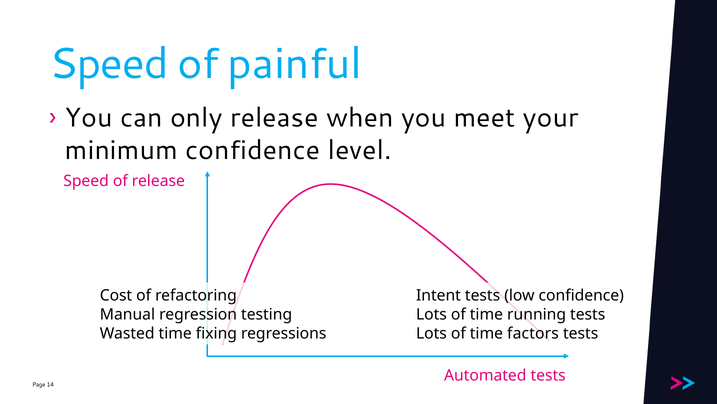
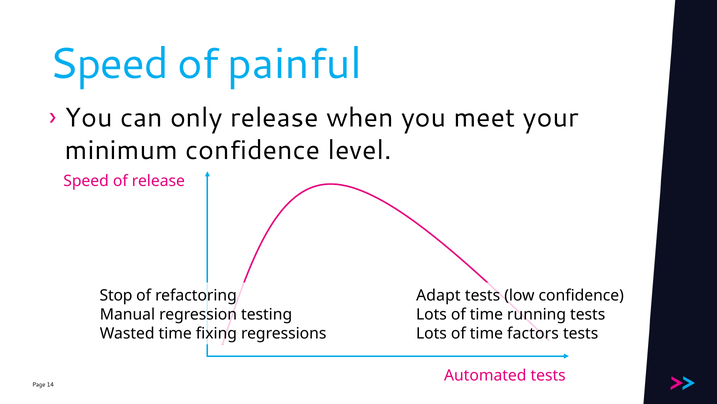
Cost: Cost -> Stop
Intent: Intent -> Adapt
